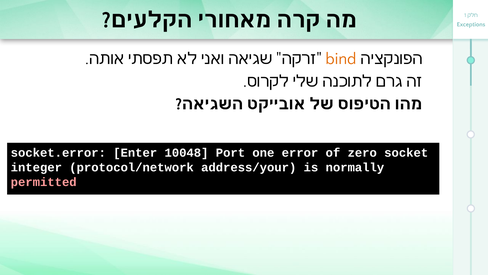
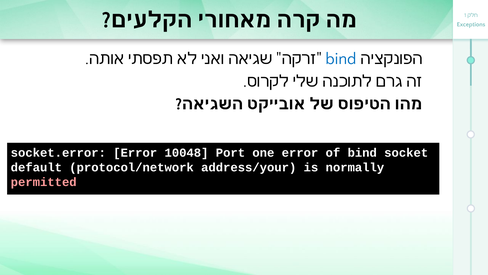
bind at (341, 59) colour: orange -> blue
socket.error Enter: Enter -> Error
of zero: zero -> bind
integer: integer -> default
